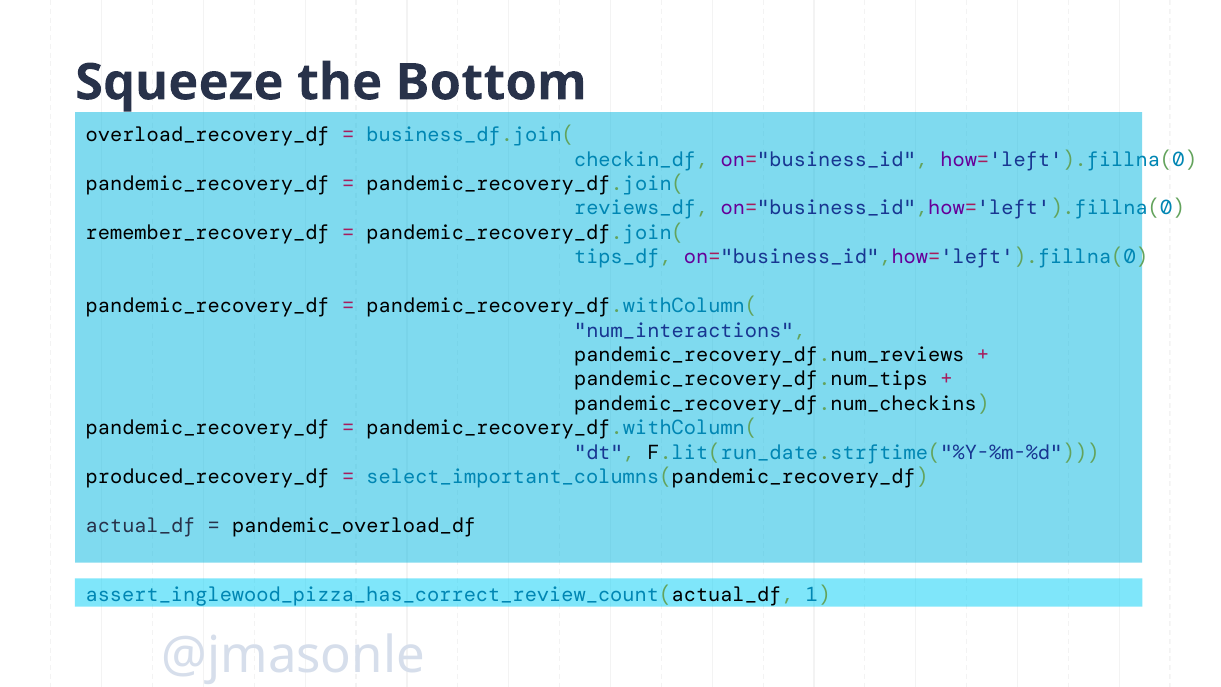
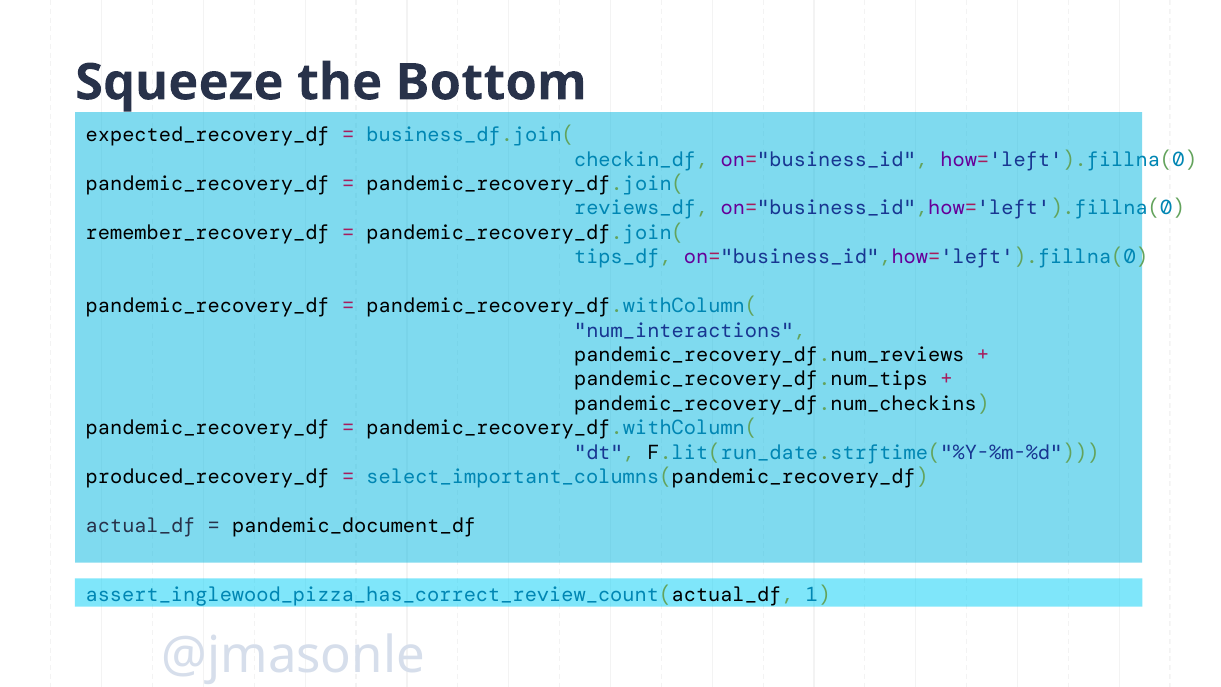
overload_recovery_df: overload_recovery_df -> expected_recovery_df
pandemic_overload_df: pandemic_overload_df -> pandemic_document_df
